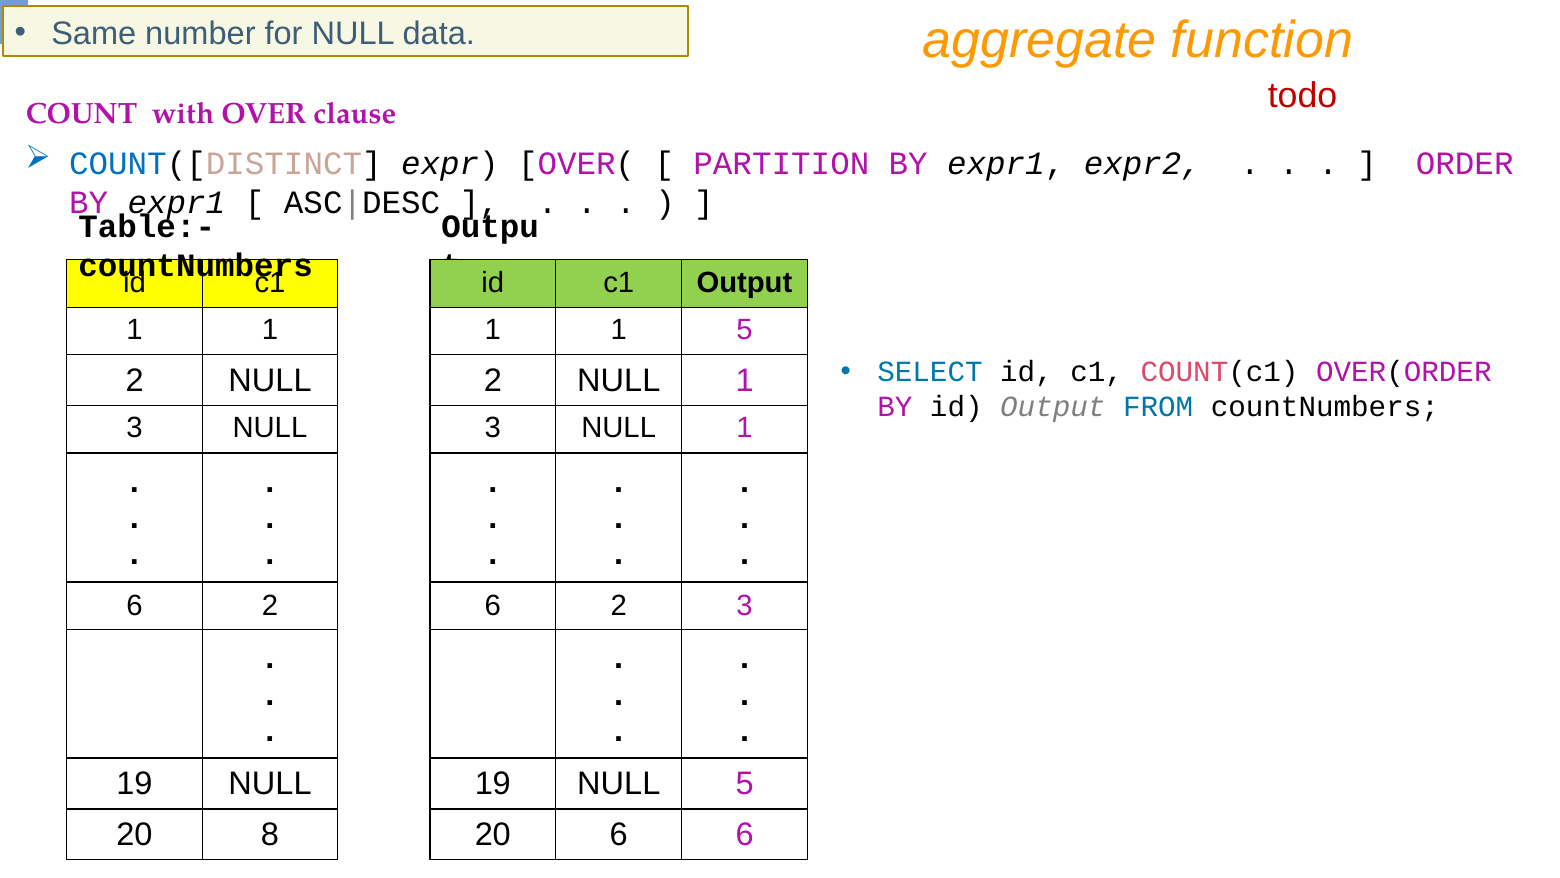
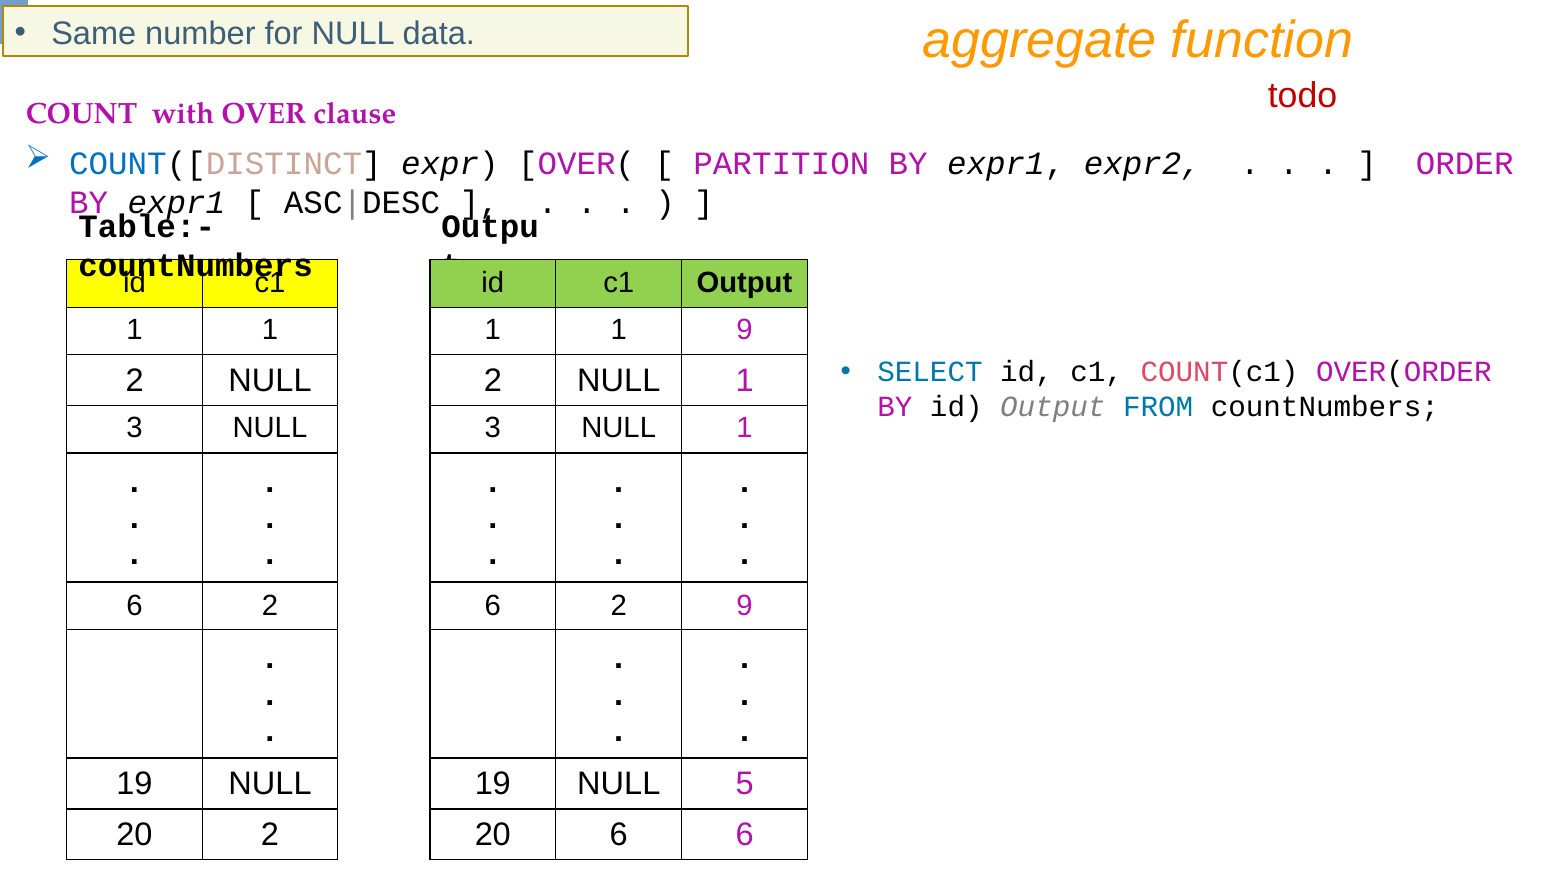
1 5: 5 -> 9
2 3: 3 -> 9
20 8: 8 -> 2
